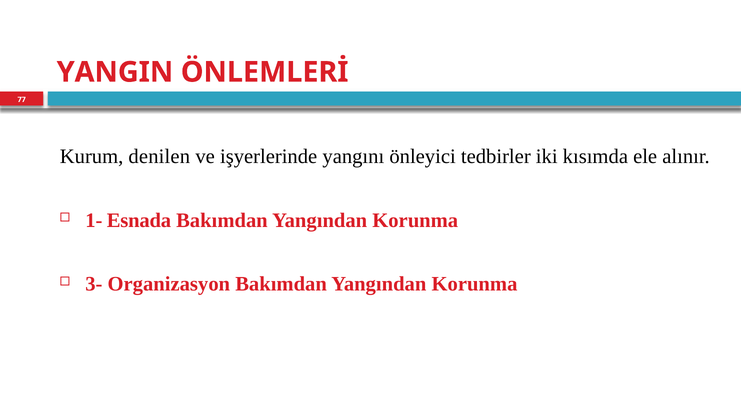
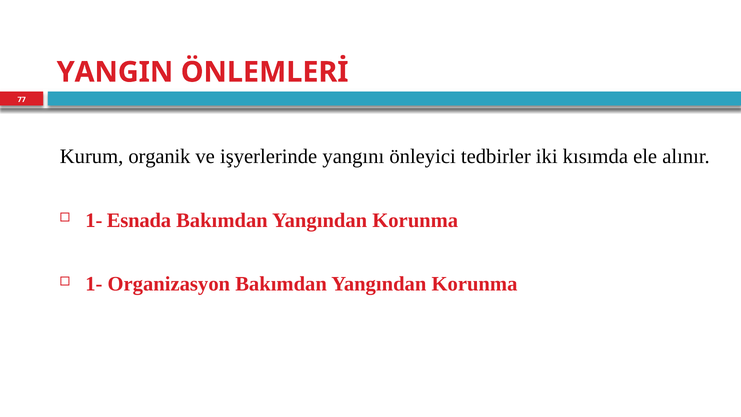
denilen: denilen -> organik
3- at (94, 284): 3- -> 1-
